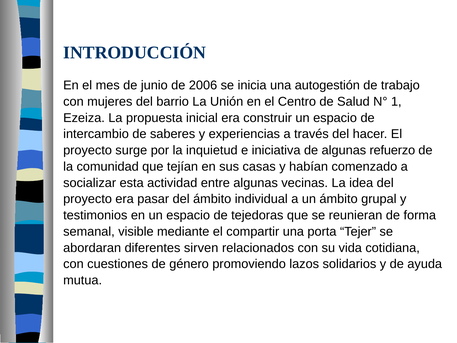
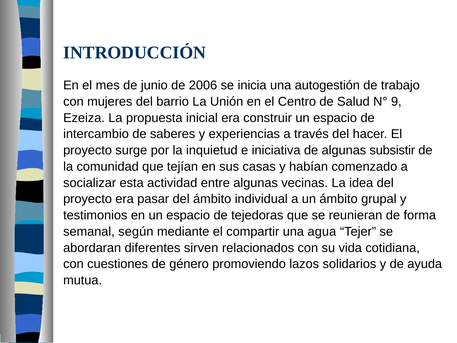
1: 1 -> 9
refuerzo: refuerzo -> subsistir
visible: visible -> según
porta: porta -> agua
